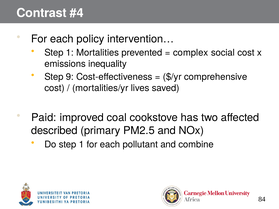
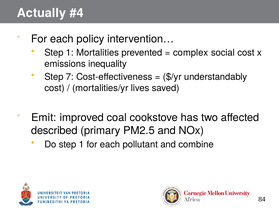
Contrast: Contrast -> Actually
9: 9 -> 7
comprehensive: comprehensive -> understandably
Paid: Paid -> Emit
